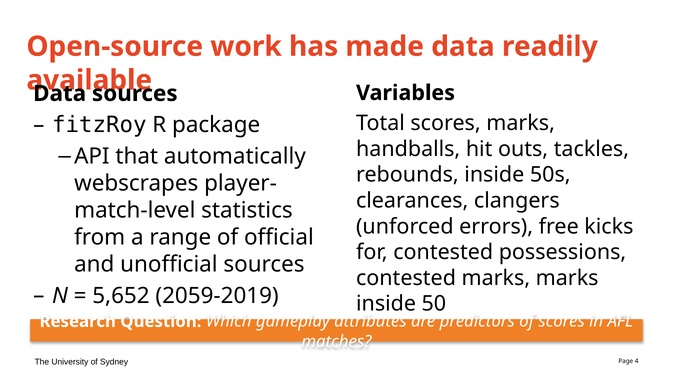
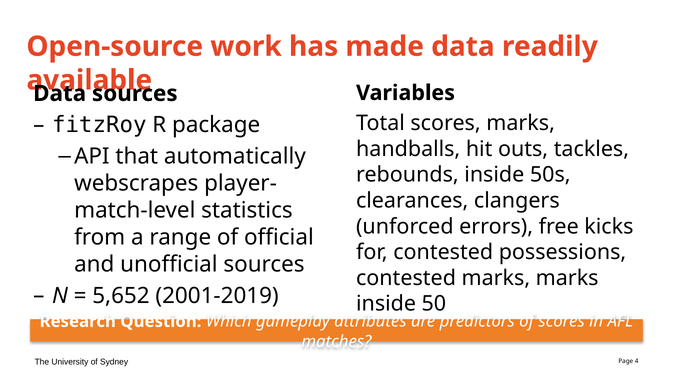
2059-2019: 2059-2019 -> 2001-2019
